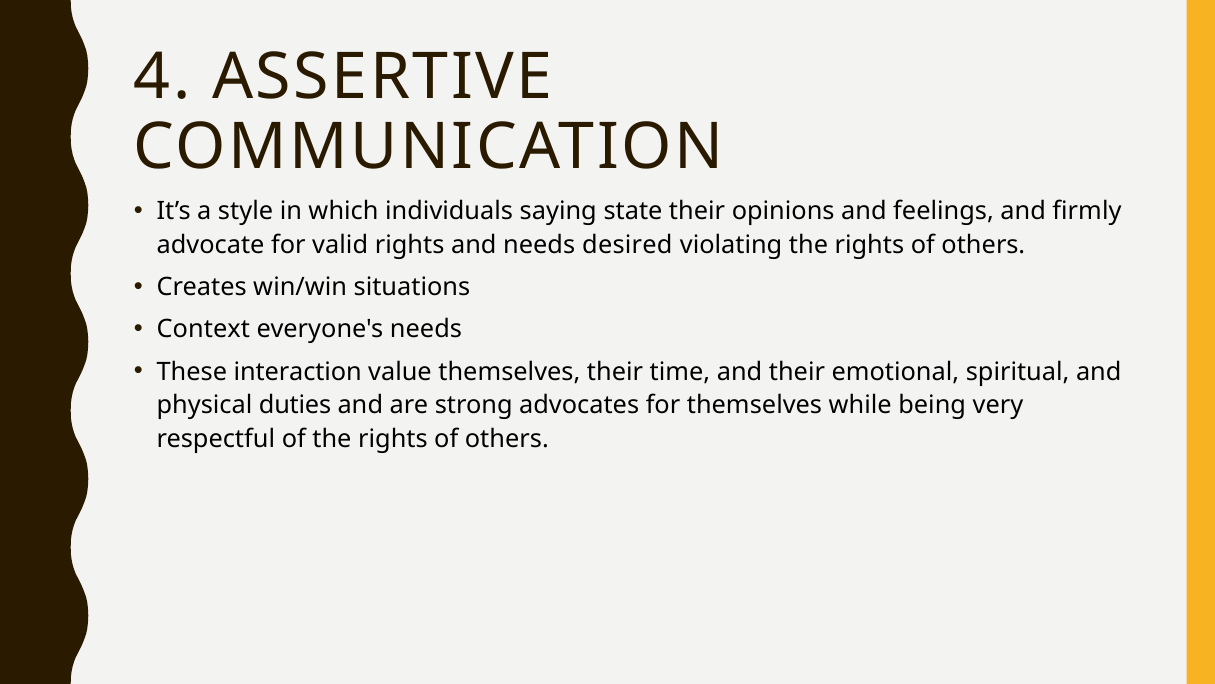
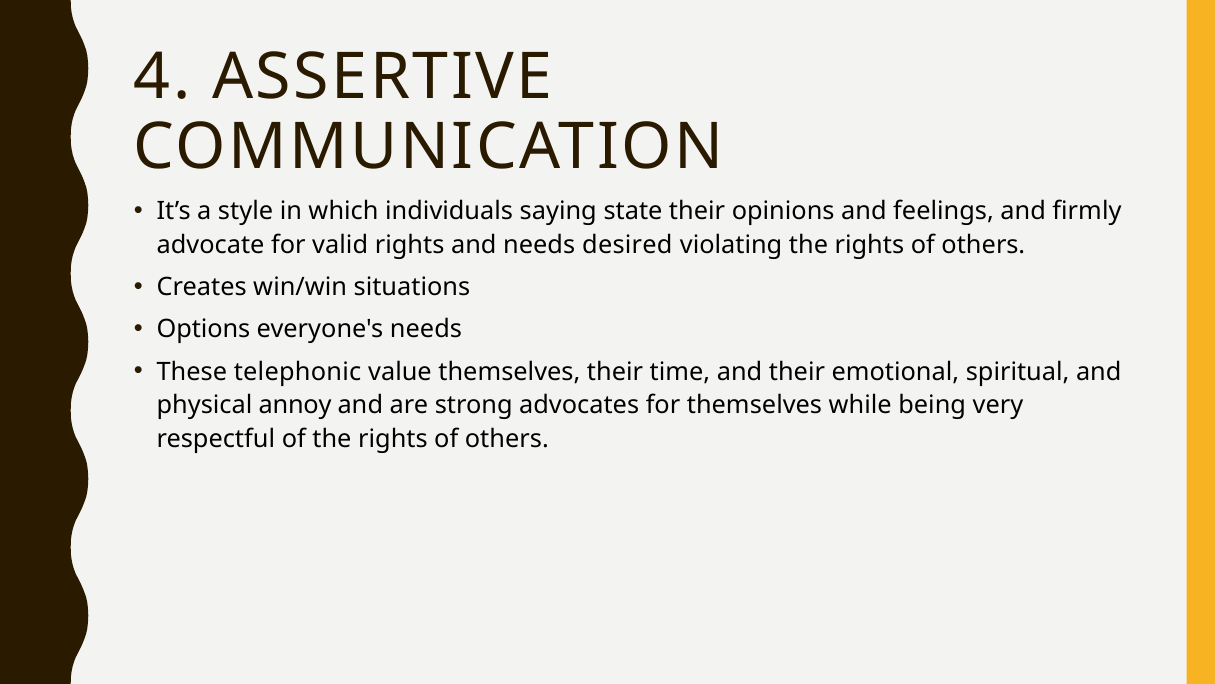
Context: Context -> Options
interaction: interaction -> telephonic
duties: duties -> annoy
